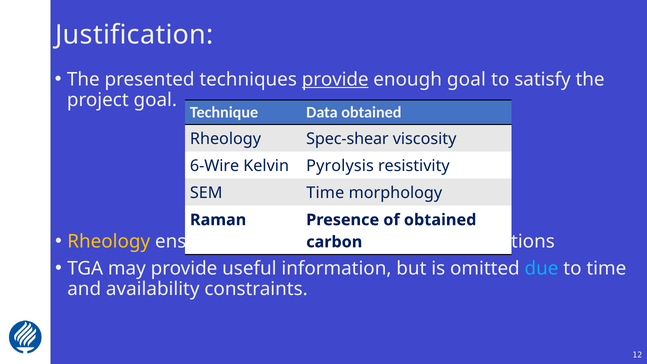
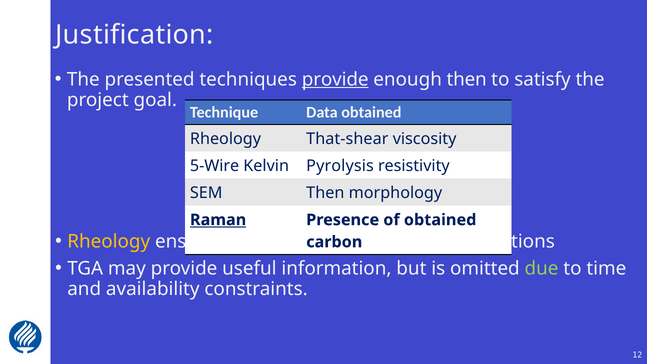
enough goal: goal -> then
Spec-shear: Spec-shear -> That-shear
6-Wire: 6-Wire -> 5-Wire
SEM Time: Time -> Then
Raman underline: none -> present
due colour: light blue -> light green
